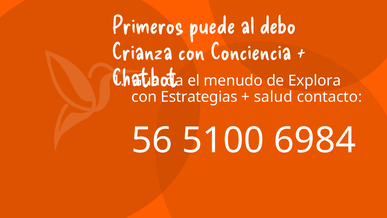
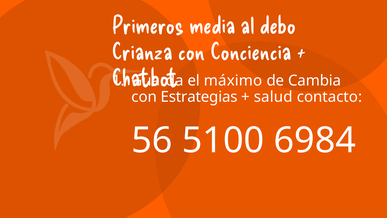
puede: puede -> media
menudo: menudo -> máximo
Explora: Explora -> Cambia
